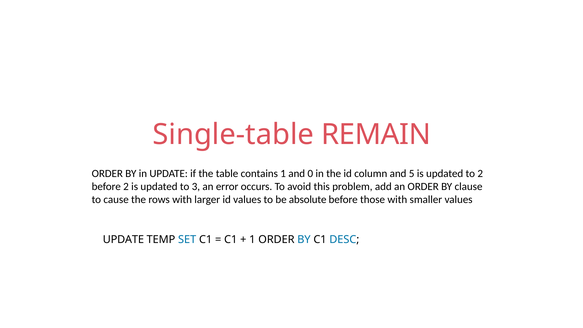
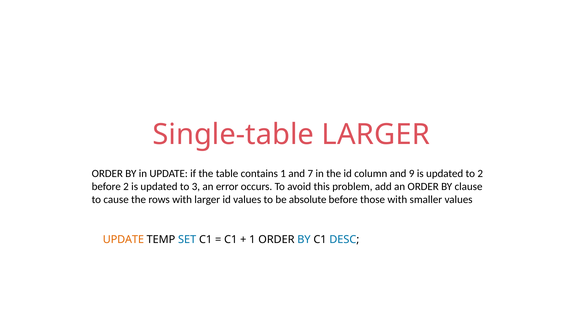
Single-table REMAIN: REMAIN -> LARGER
0: 0 -> 7
5: 5 -> 9
UPDATE at (123, 240) colour: black -> orange
